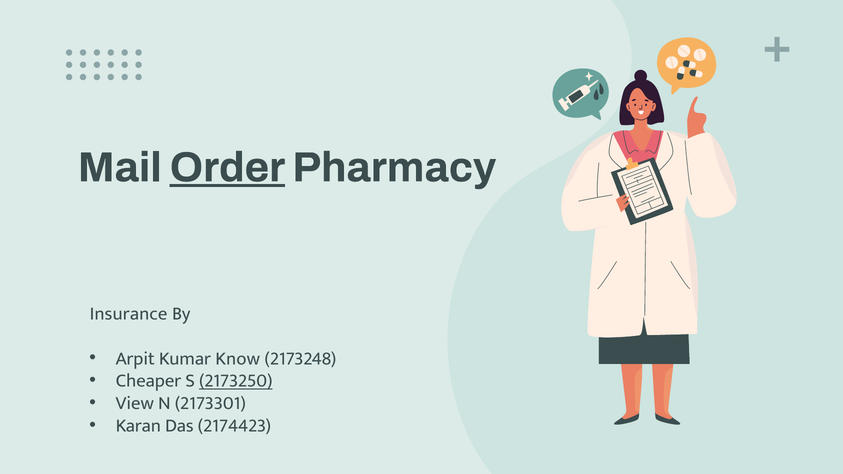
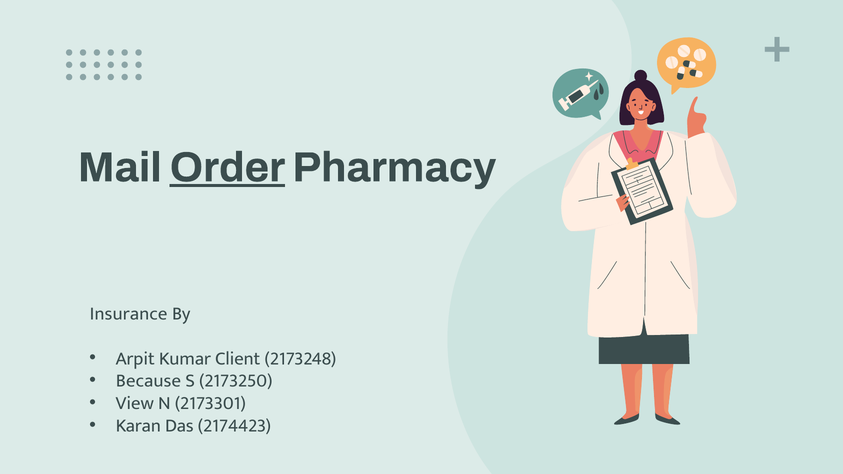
Know: Know -> Client
Cheaper: Cheaper -> Because
2173250 underline: present -> none
